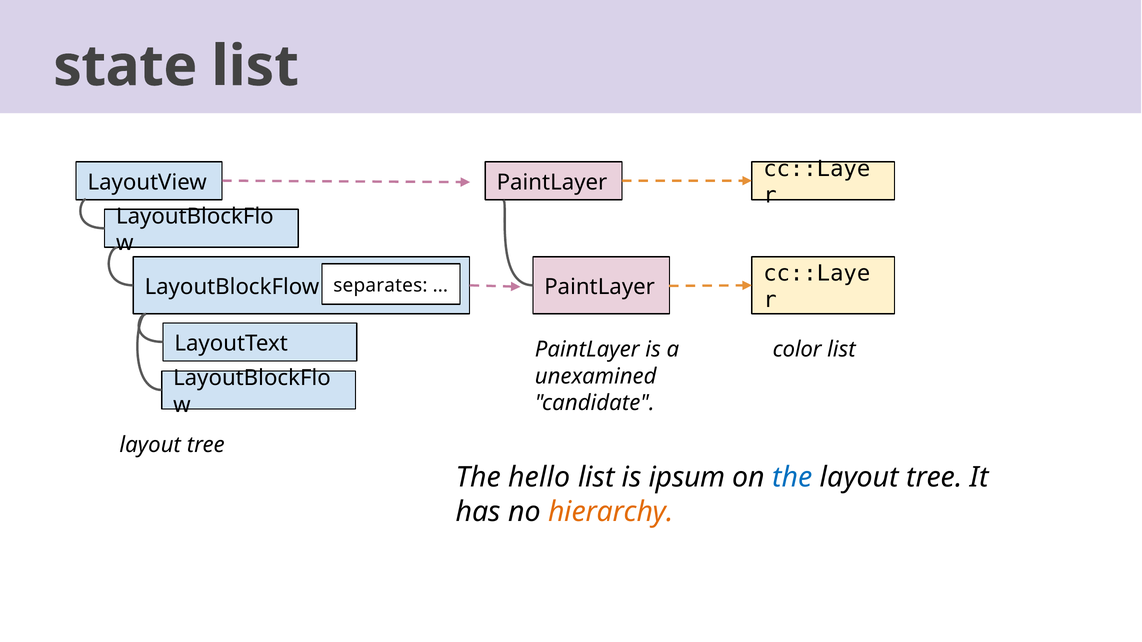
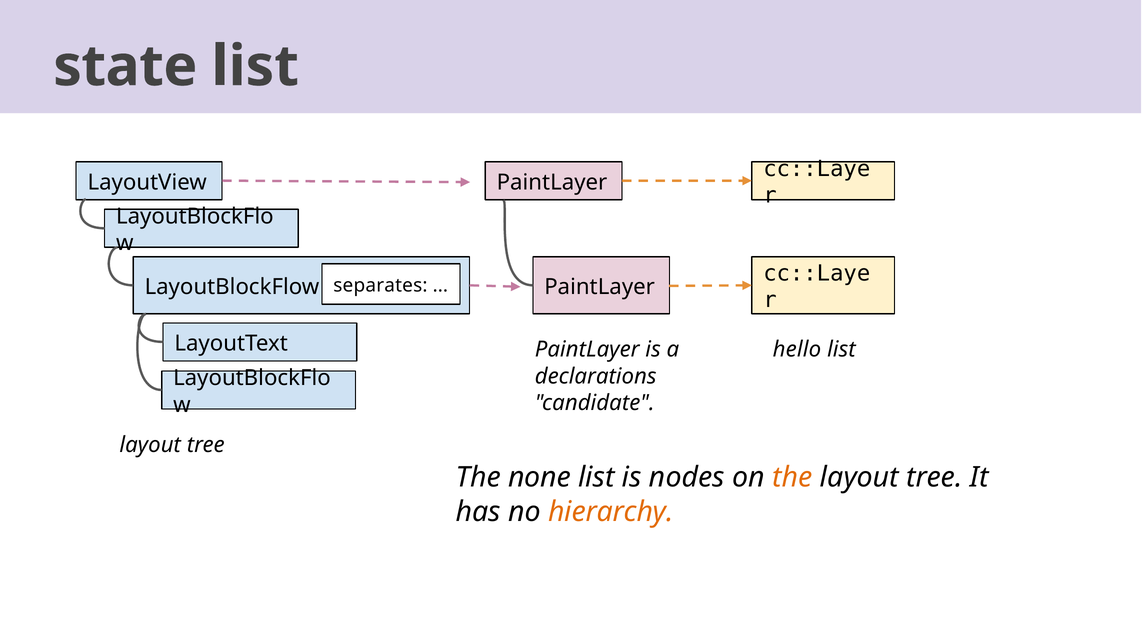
color: color -> hello
unexamined: unexamined -> declarations
hello: hello -> none
ipsum: ipsum -> nodes
the at (792, 478) colour: blue -> orange
